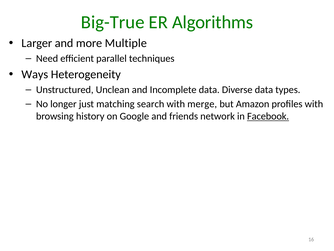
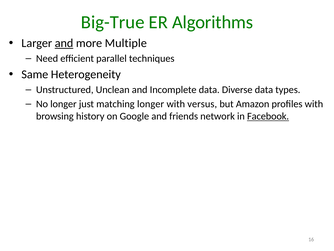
and at (64, 43) underline: none -> present
Ways: Ways -> Same
matching search: search -> longer
merge: merge -> versus
